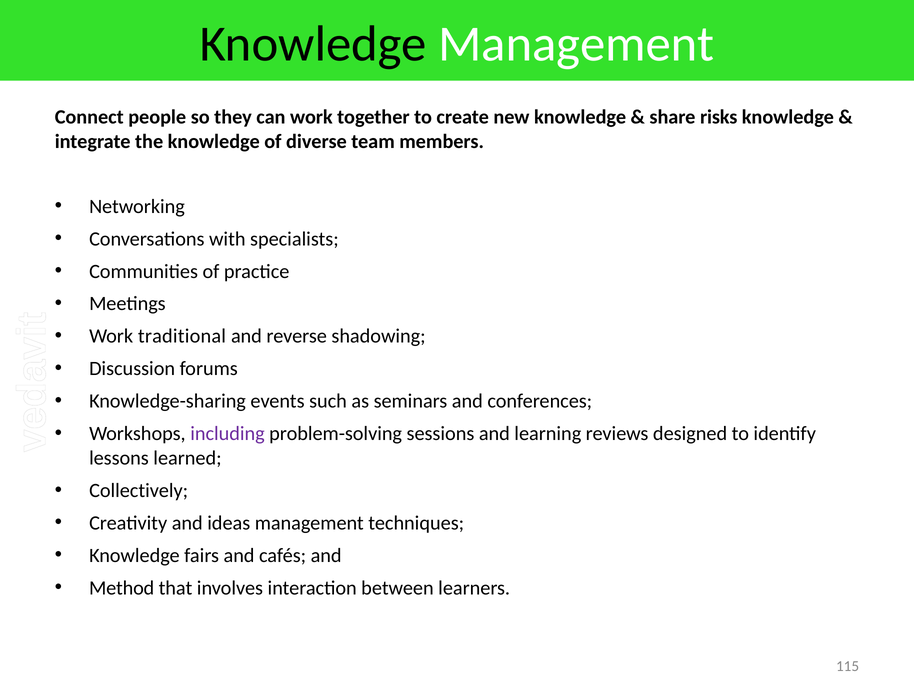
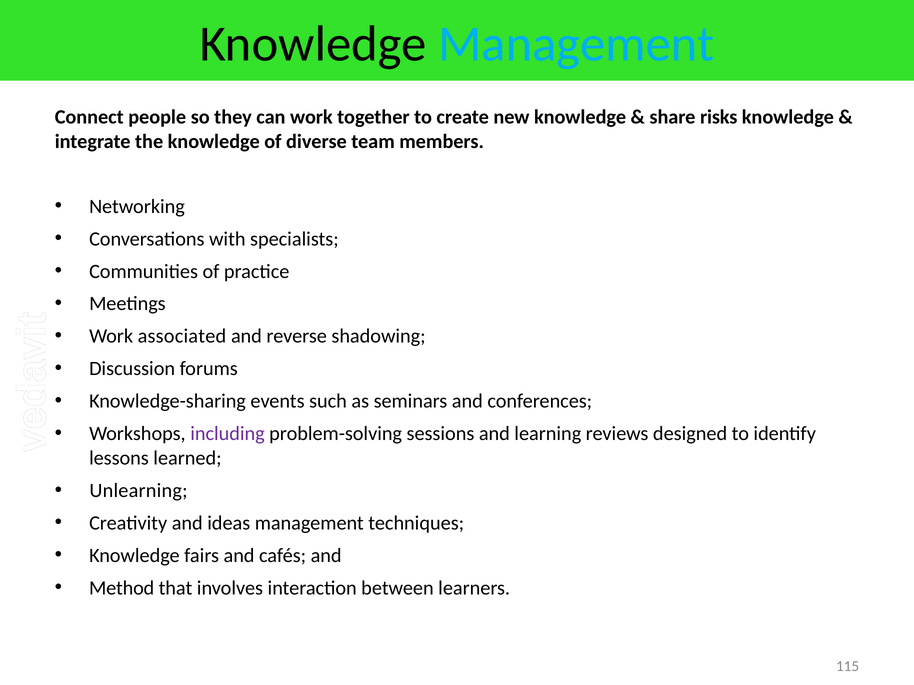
Management at (576, 44) colour: white -> light blue
traditional: traditional -> associated
Collectively: Collectively -> Unlearning
